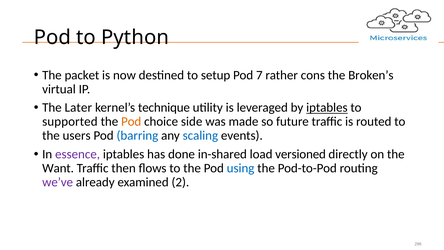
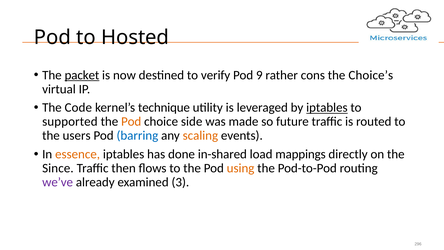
Python: Python -> Hosted
packet underline: none -> present
setup: setup -> verify
7: 7 -> 9
Broken’s: Broken’s -> Choice’s
Later: Later -> Code
scaling colour: blue -> orange
essence colour: purple -> orange
versioned: versioned -> mappings
Want: Want -> Since
using colour: blue -> orange
2: 2 -> 3
